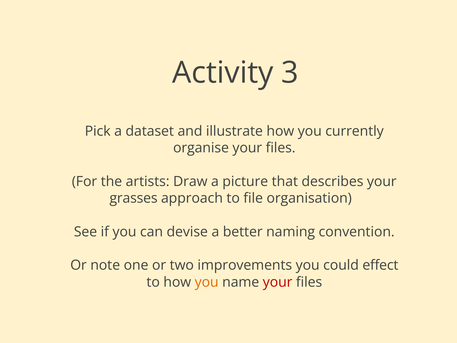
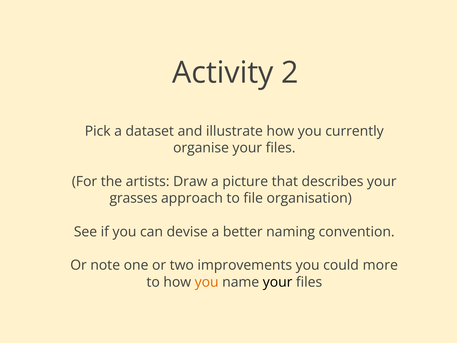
3: 3 -> 2
effect: effect -> more
your at (278, 282) colour: red -> black
